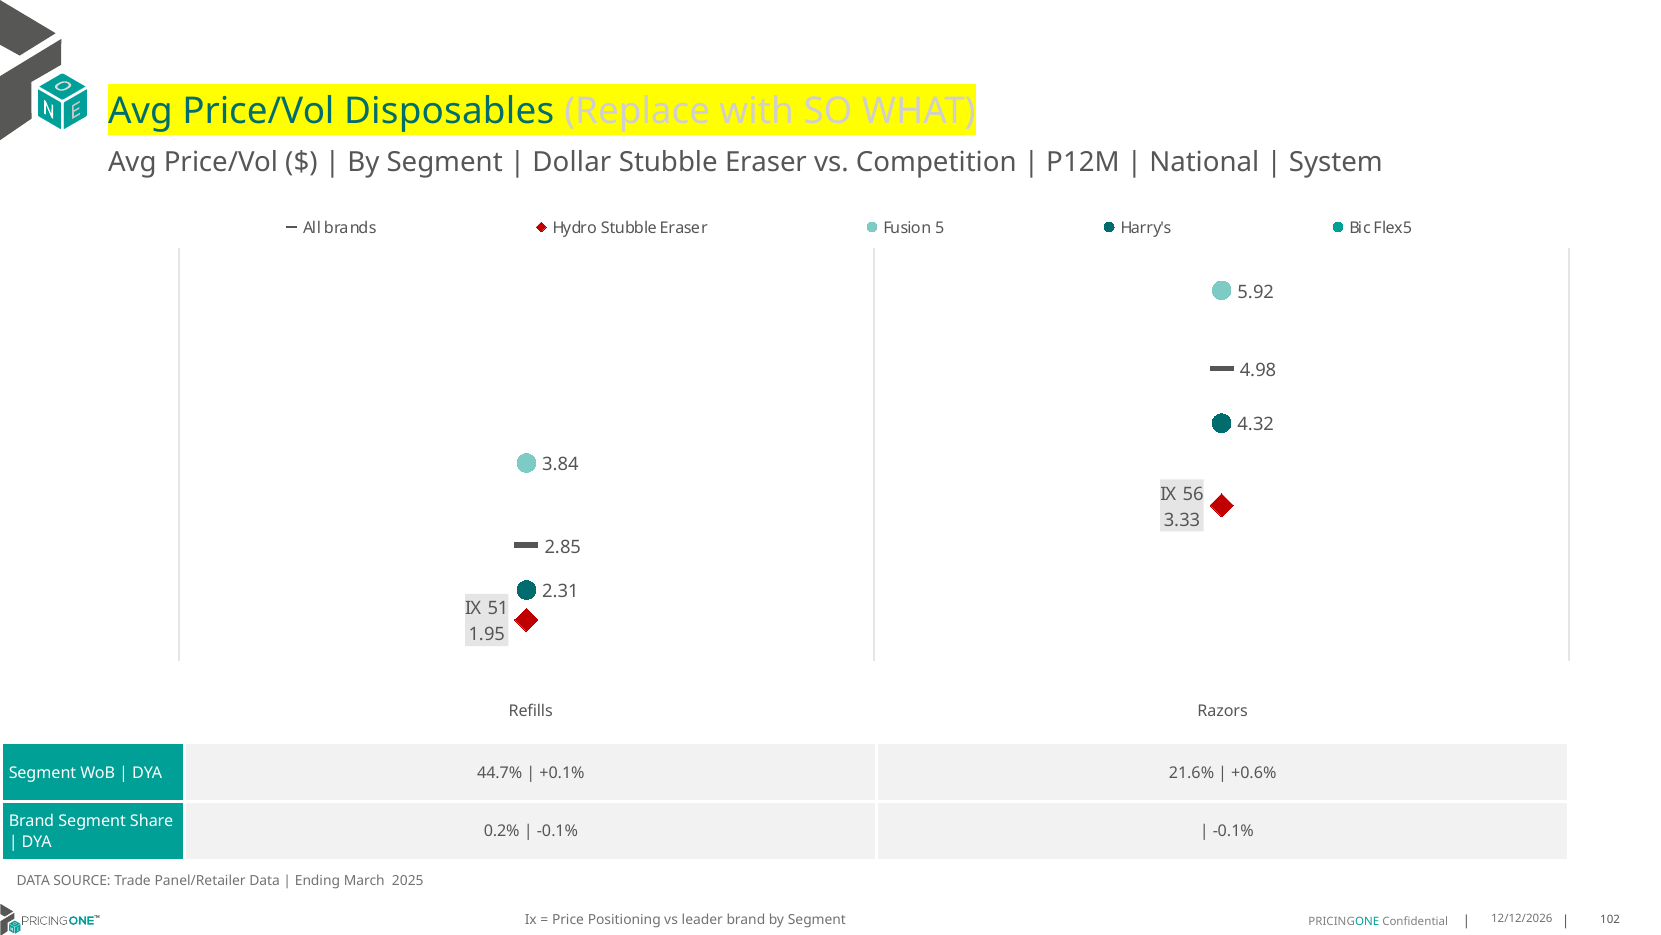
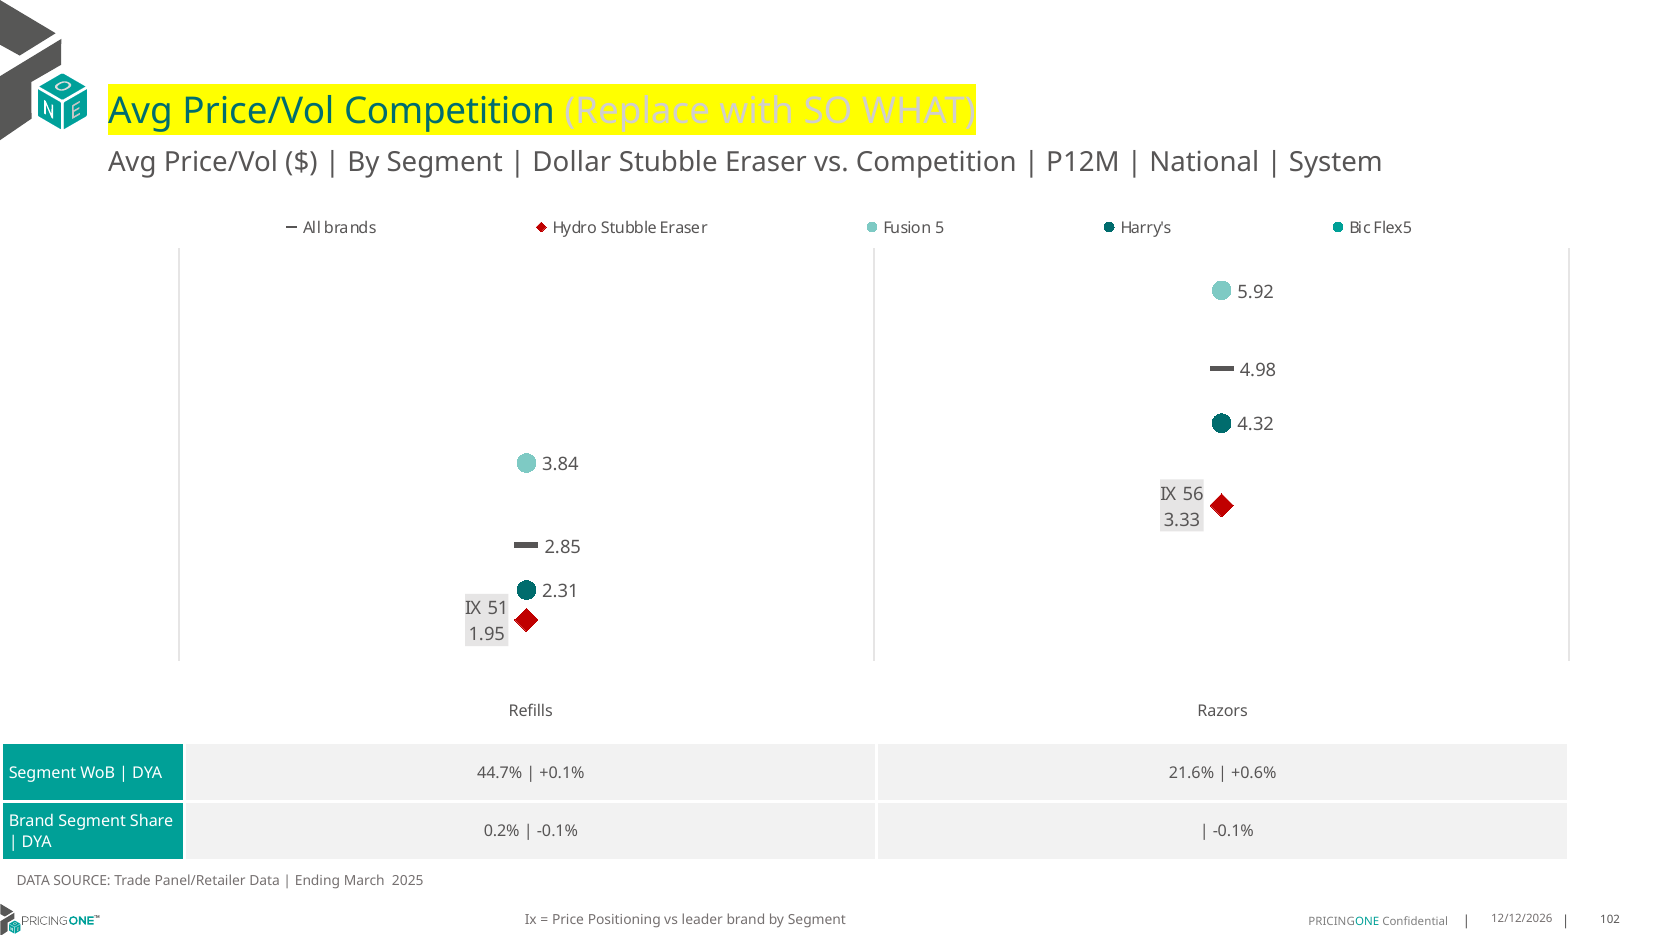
Price/Vol Disposables: Disposables -> Competition
